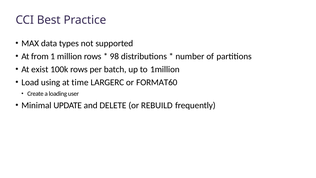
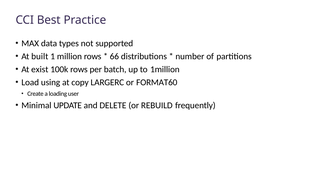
from: from -> built
98: 98 -> 66
time: time -> copy
